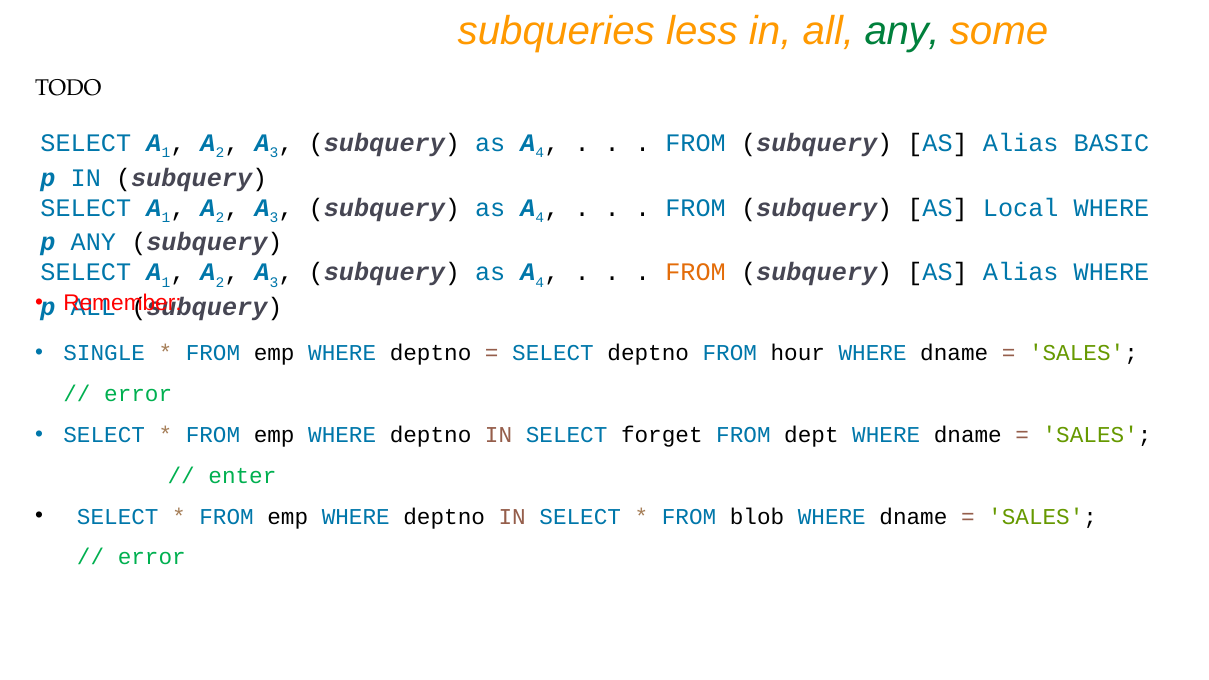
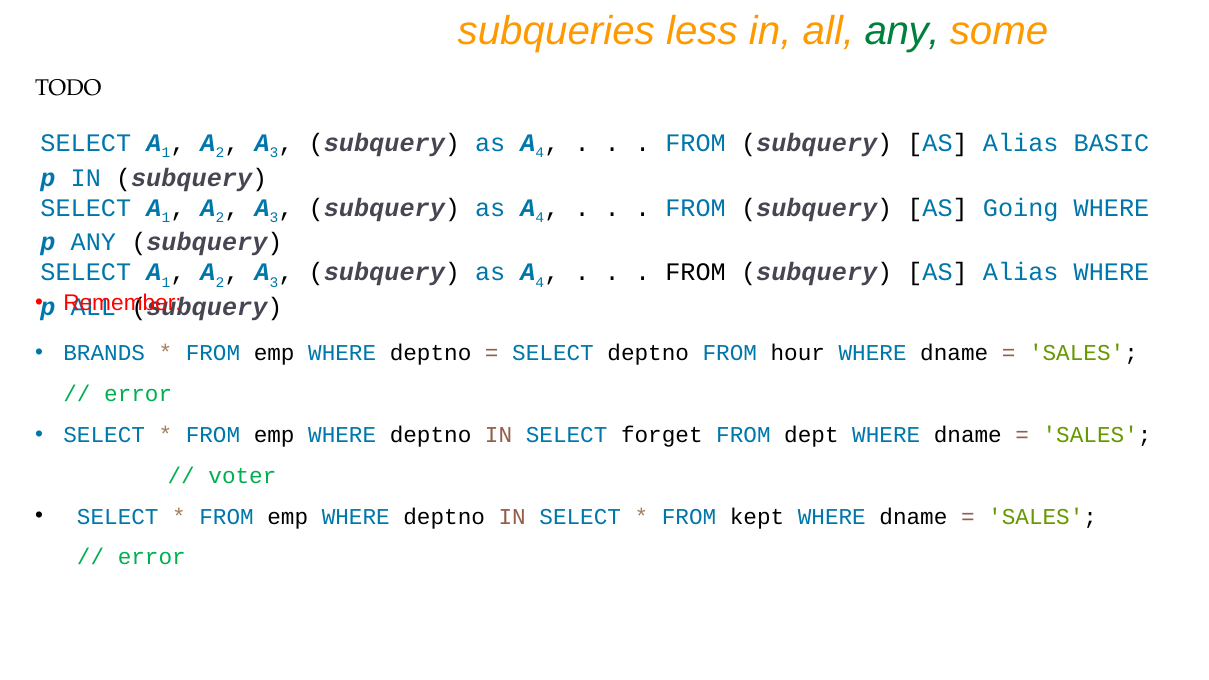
Local: Local -> Going
FROM at (696, 273) colour: orange -> black
SINGLE: SINGLE -> BRANDS
enter: enter -> voter
blob: blob -> kept
